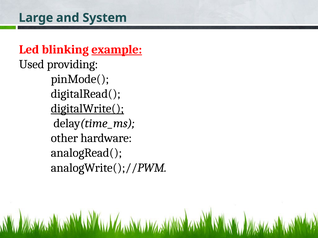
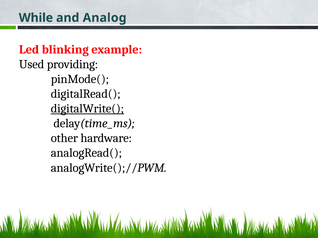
Large: Large -> While
System: System -> Analog
example underline: present -> none
